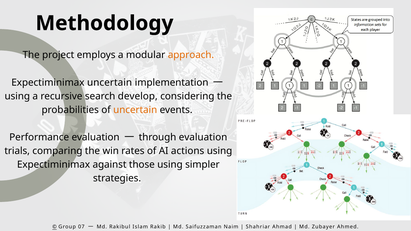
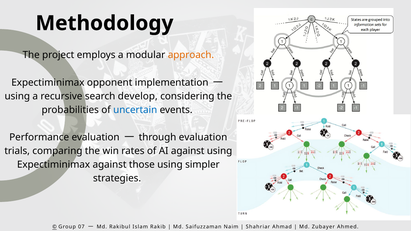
Expectiminimax uncertain: uncertain -> opponent
uncertain at (135, 110) colour: orange -> blue
AI actions: actions -> against
